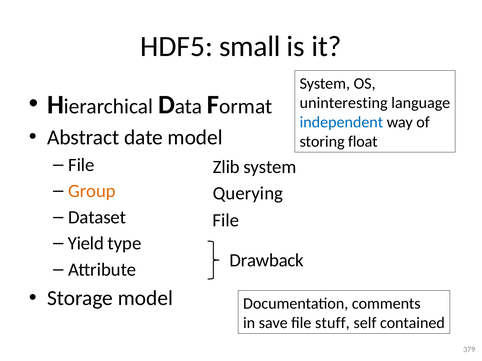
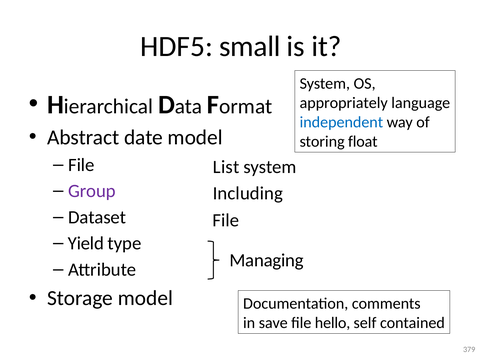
uninteresting: uninteresting -> appropriately
Zlib: Zlib -> List
Group colour: orange -> purple
Querying: Querying -> Including
Drawback: Drawback -> Managing
stuff: stuff -> hello
